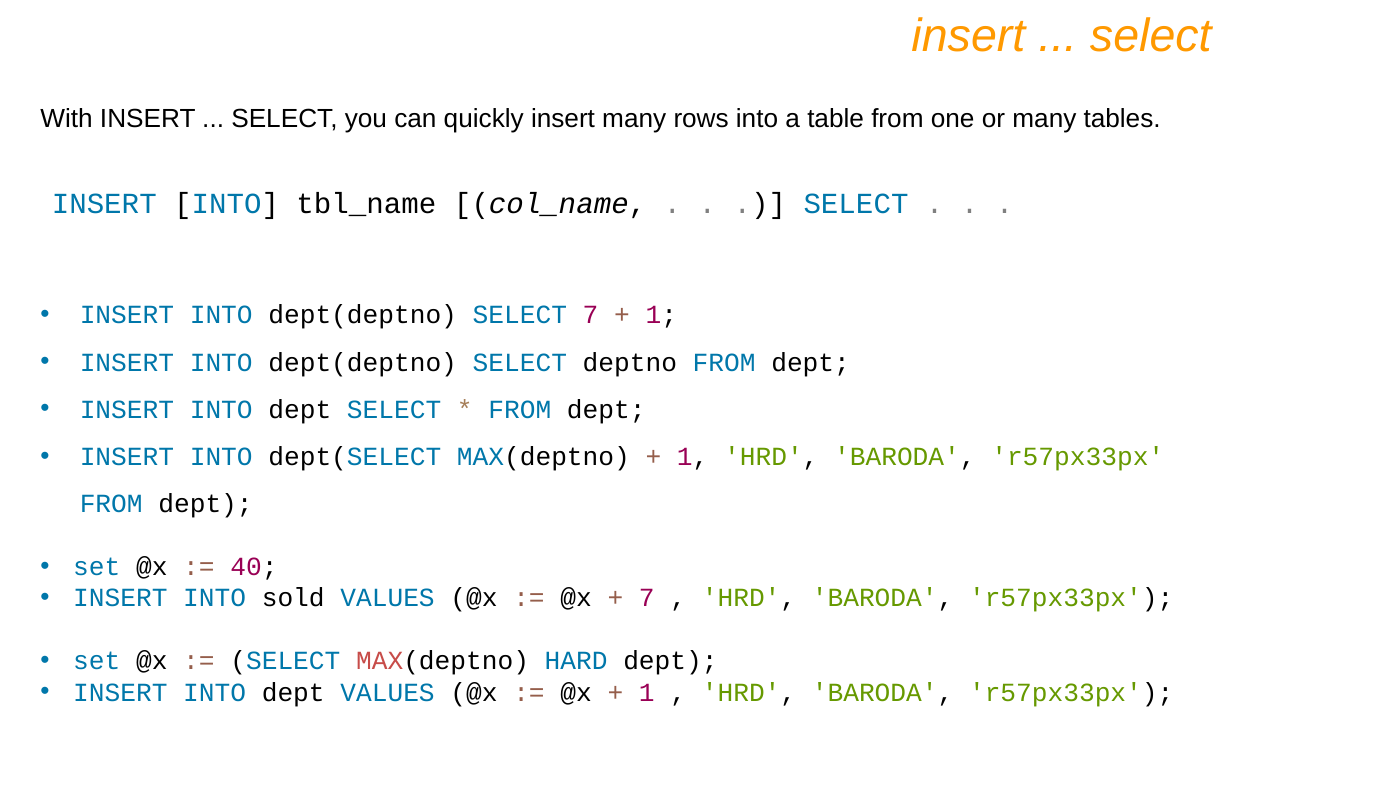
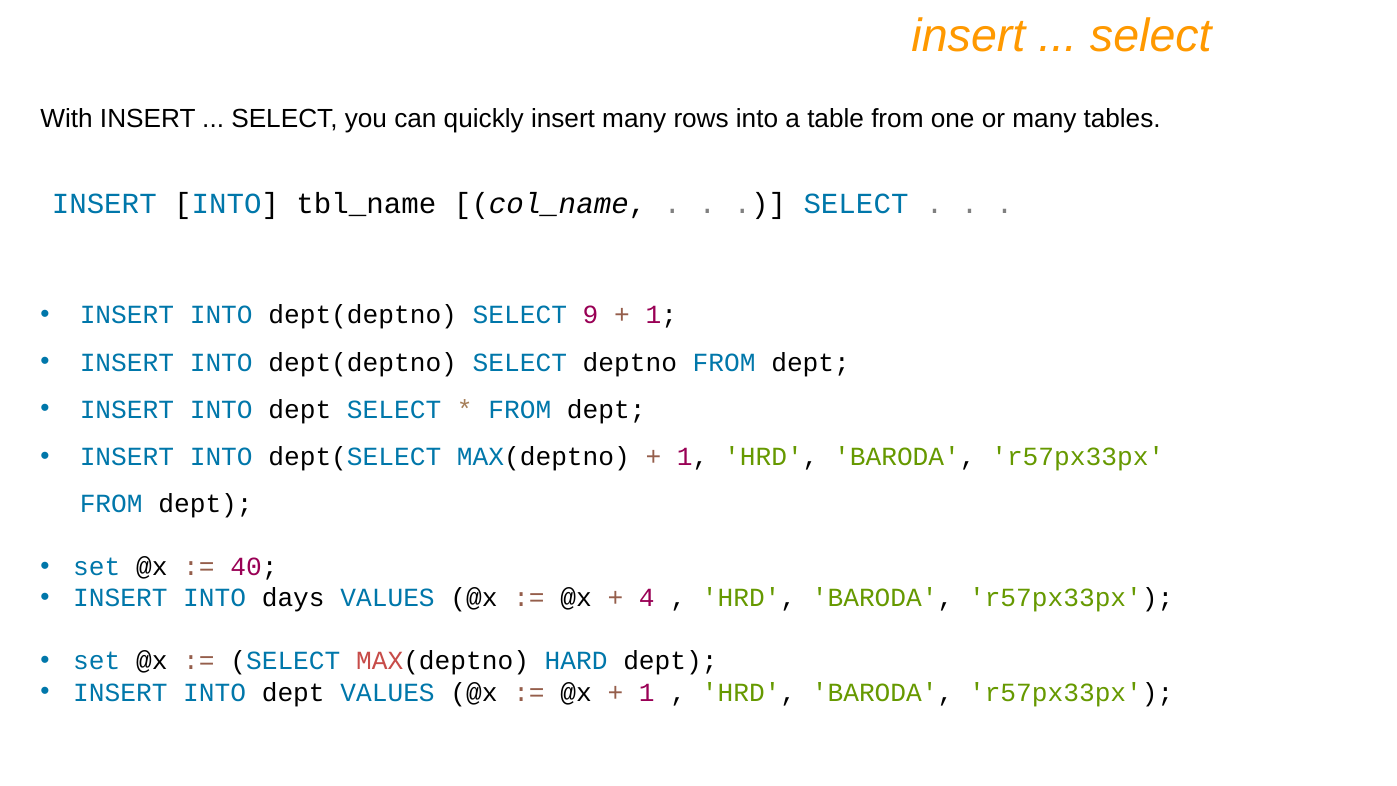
SELECT 7: 7 -> 9
sold: sold -> days
7 at (647, 598): 7 -> 4
